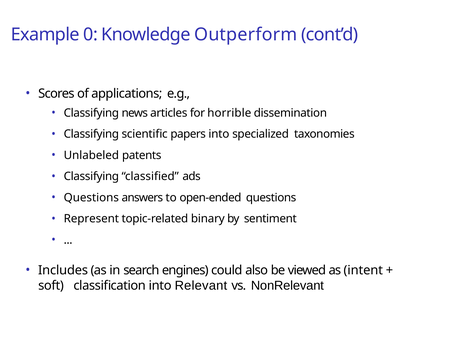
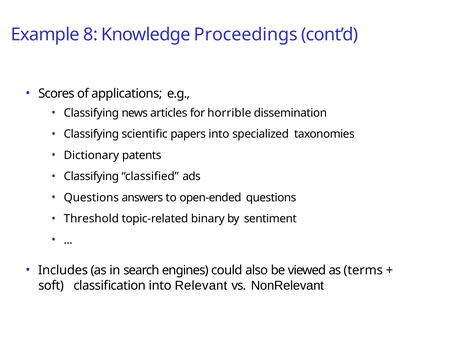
0: 0 -> 8
Outperform: Outperform -> Proceedings
Unlabeled: Unlabeled -> Dictionary
Represent: Represent -> Threshold
intent: intent -> terms
